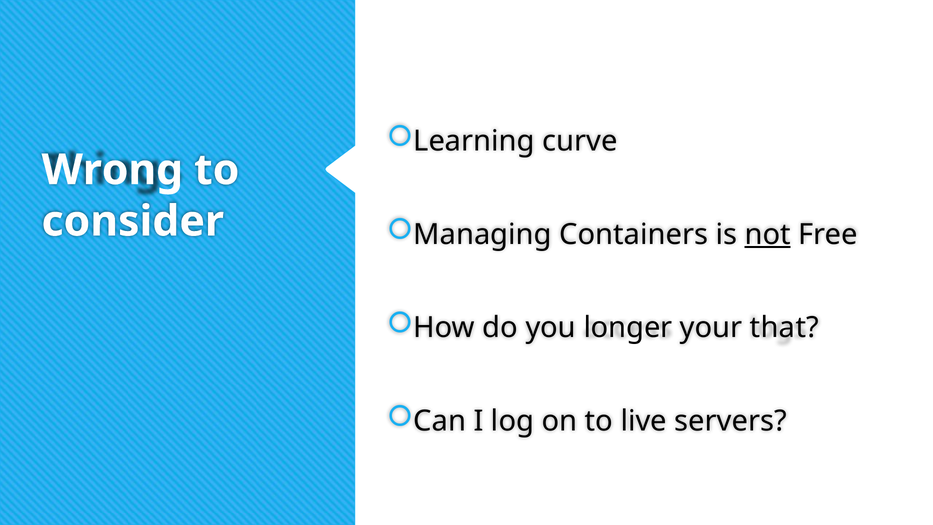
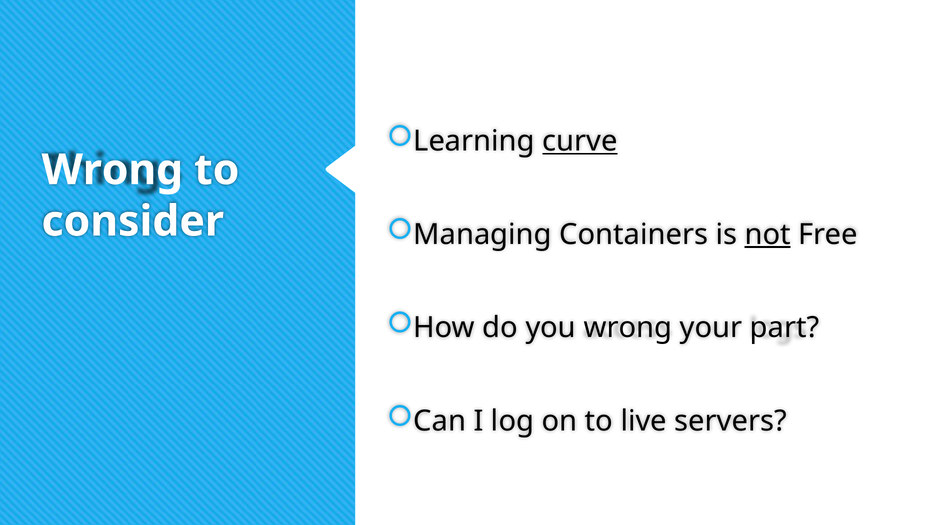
curve underline: none -> present
you longer: longer -> wrong
that: that -> part
